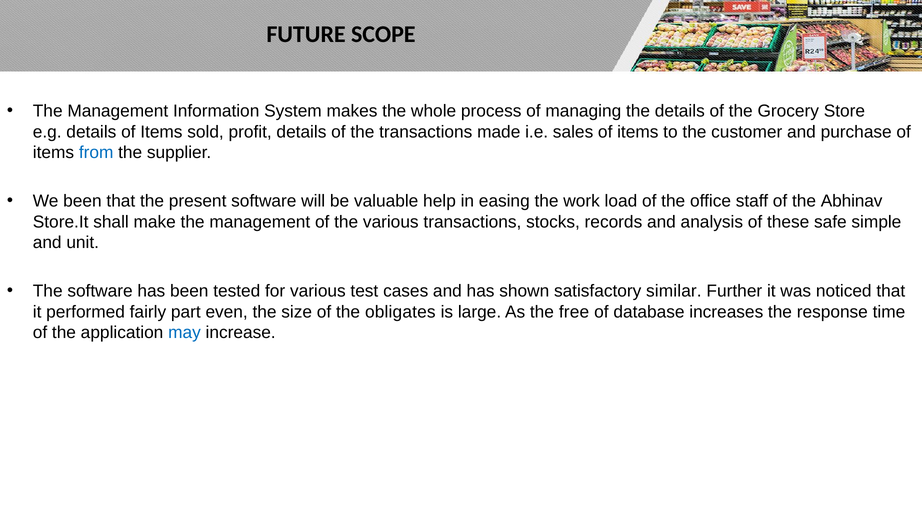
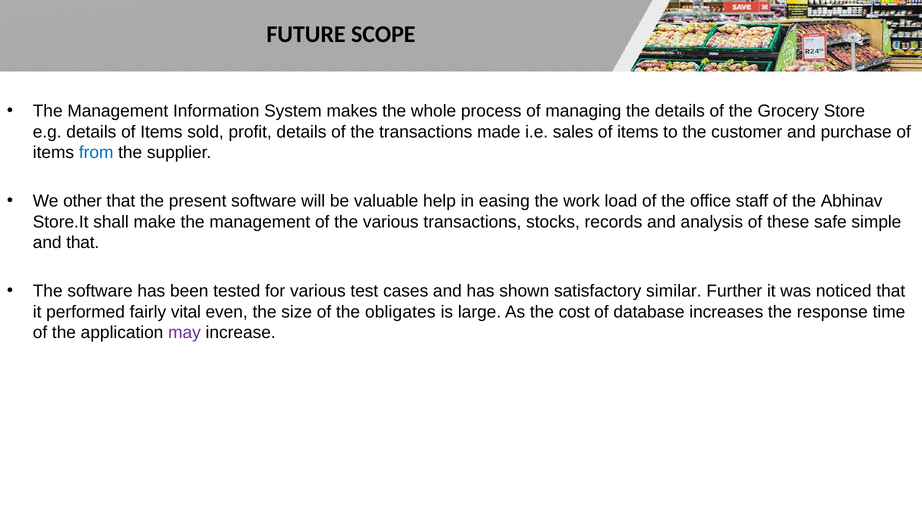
We been: been -> other
and unit: unit -> that
part: part -> vital
free: free -> cost
may colour: blue -> purple
